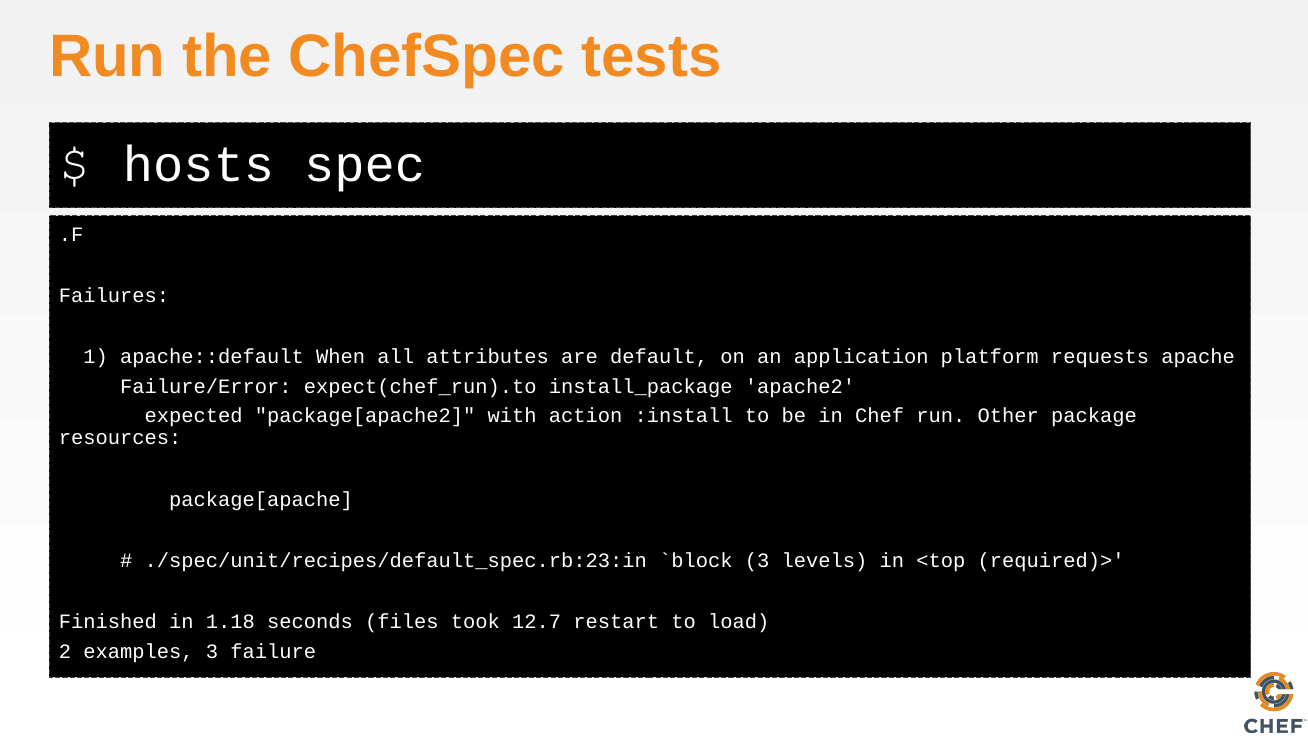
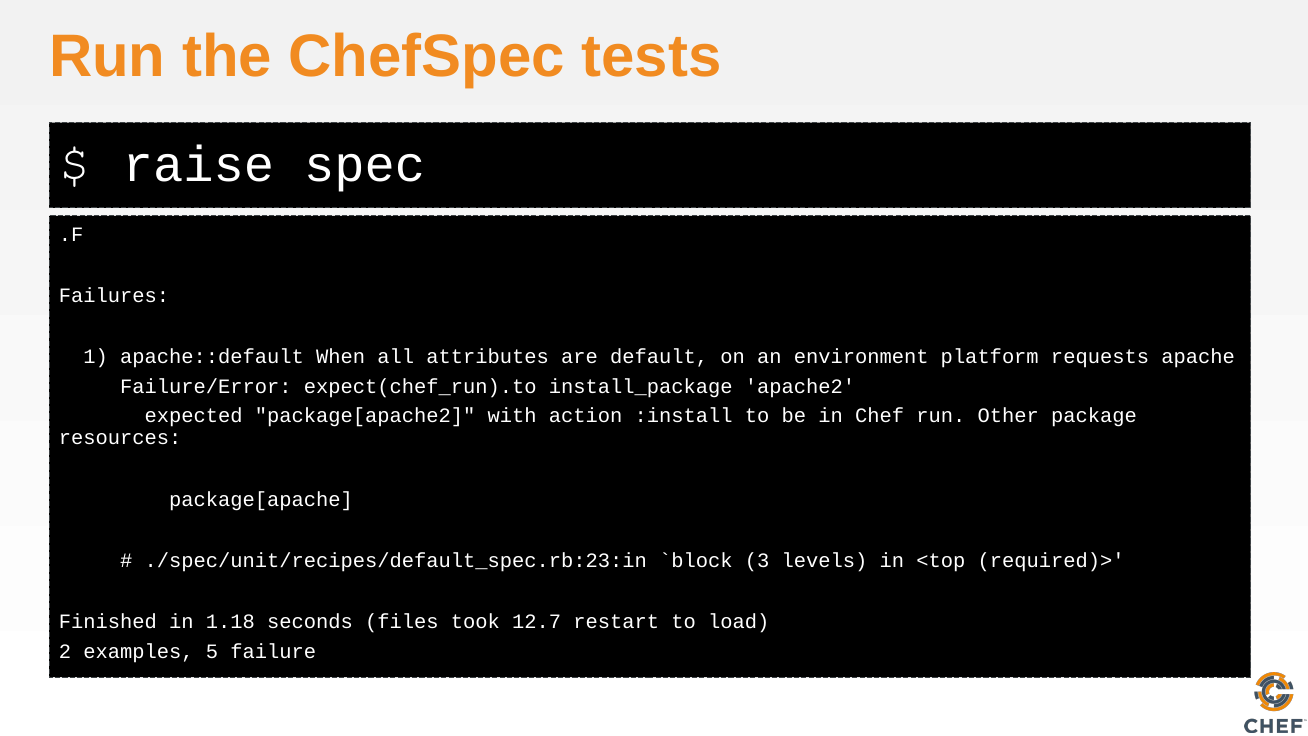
hosts: hosts -> raise
application: application -> environment
examples 3: 3 -> 5
